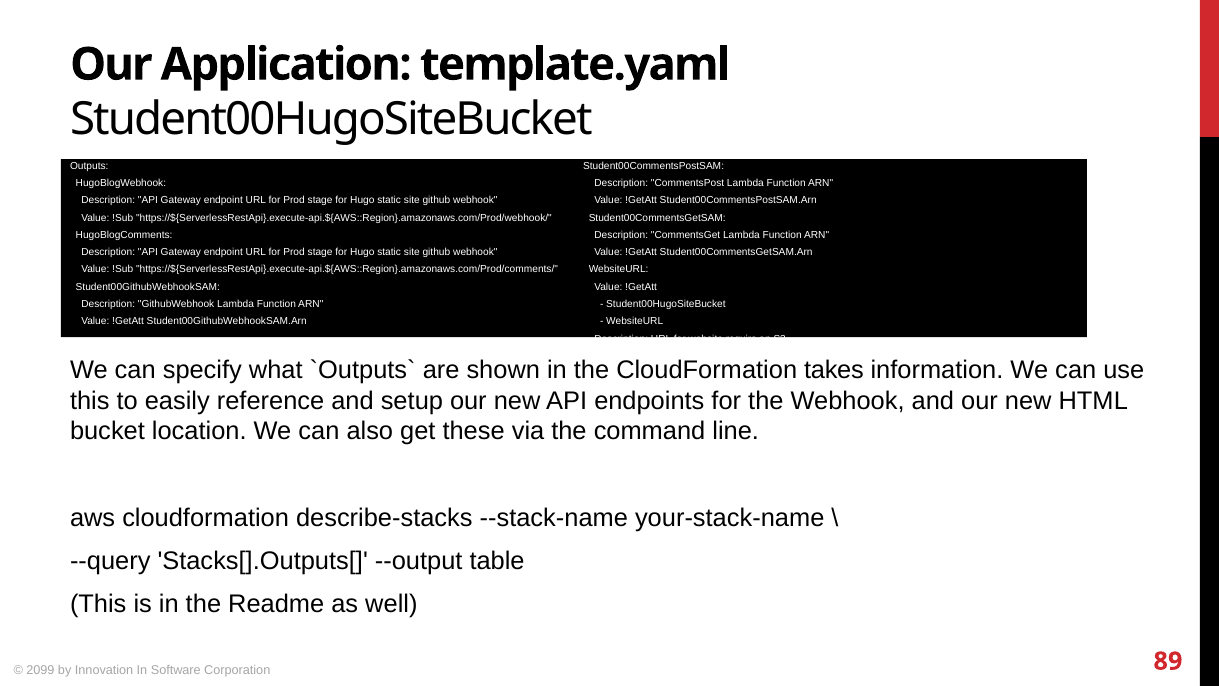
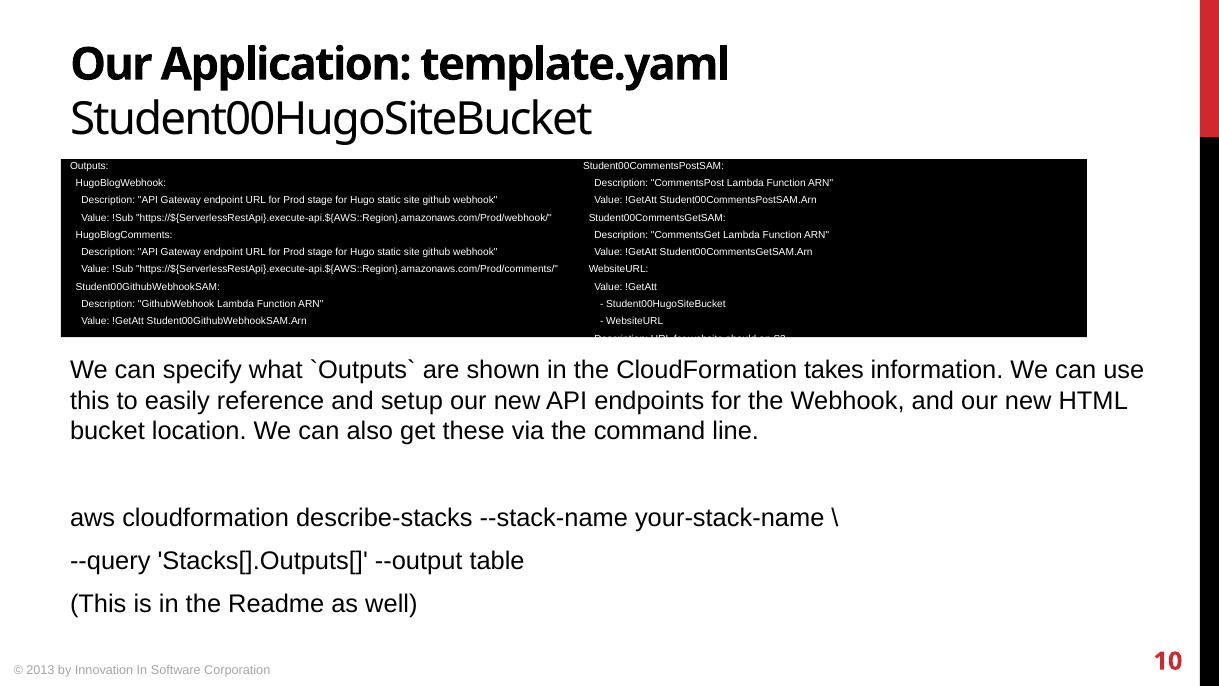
require: require -> should
2099: 2099 -> 2013
89: 89 -> 10
